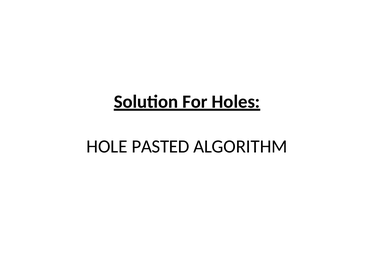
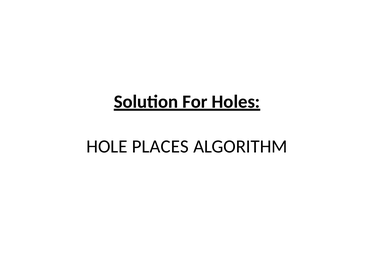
PASTED: PASTED -> PLACES
